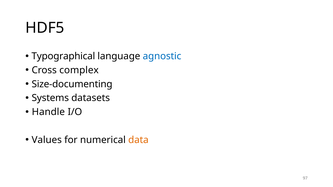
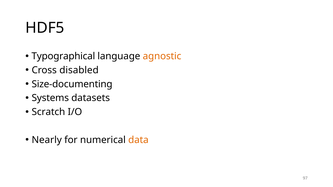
agnostic colour: blue -> orange
complex: complex -> disabled
Handle: Handle -> Scratch
Values: Values -> Nearly
